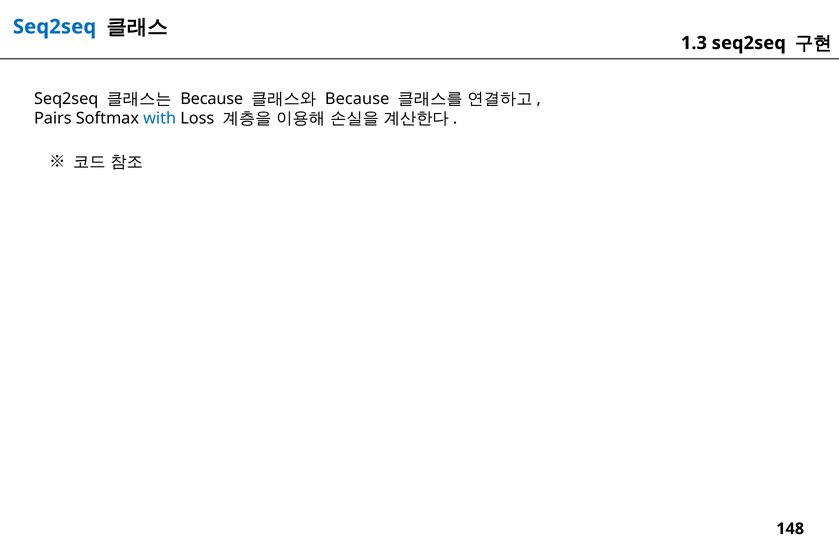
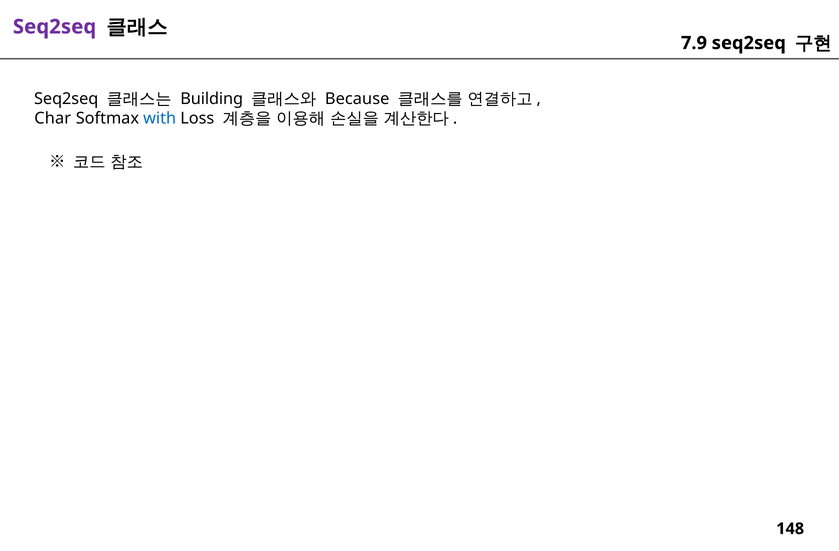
Seq2seq at (55, 27) colour: blue -> purple
1.3: 1.3 -> 7.9
Because at (212, 99): Because -> Building
Pairs: Pairs -> Char
